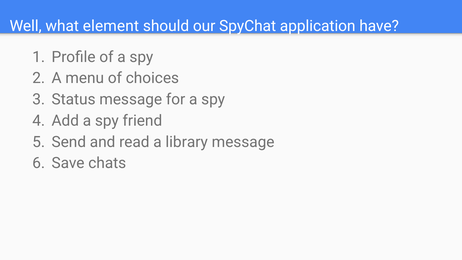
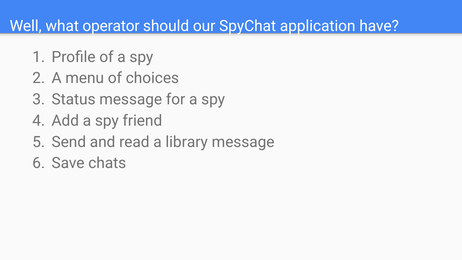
element: element -> operator
